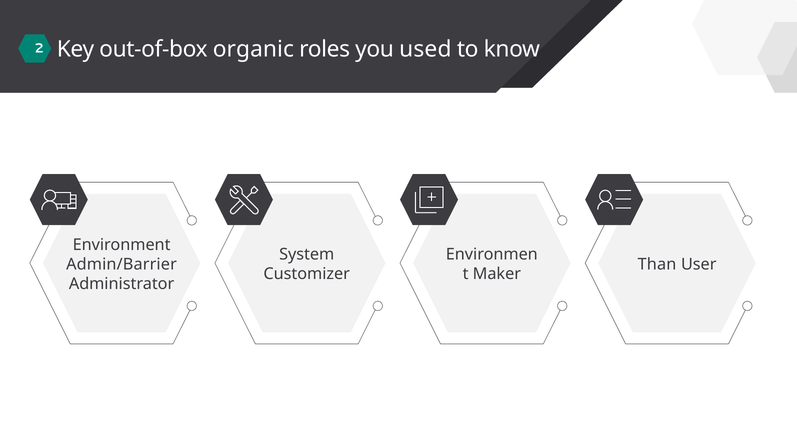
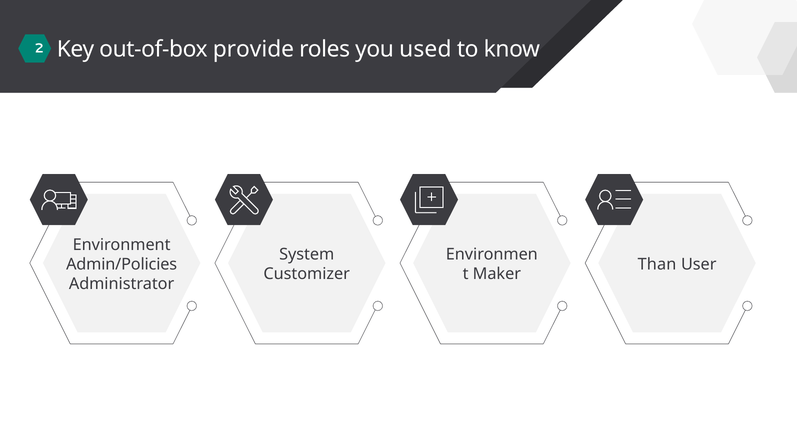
organic: organic -> provide
Admin/Barrier: Admin/Barrier -> Admin/Policies
